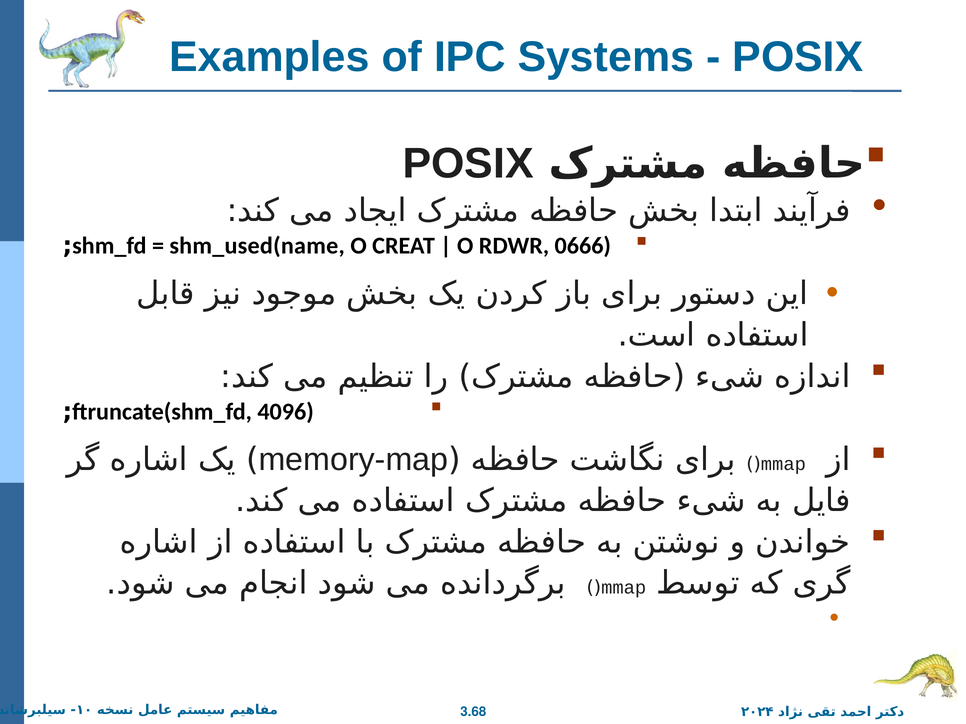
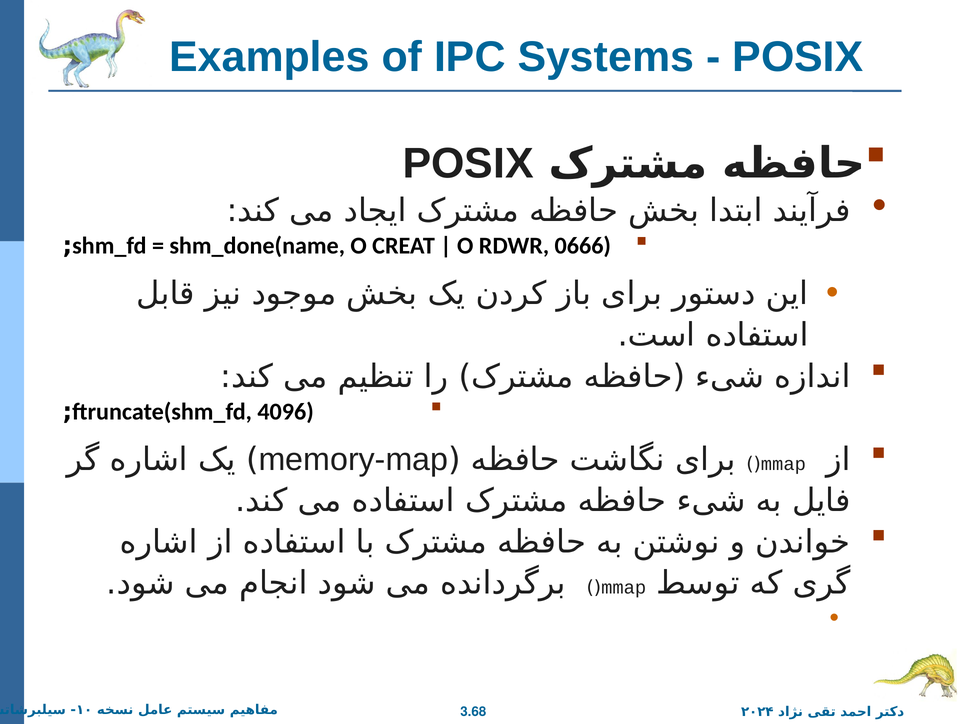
shm_used(name: shm_used(name -> shm_done(name
